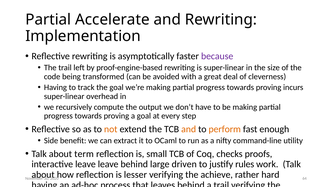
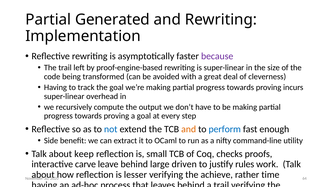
Accelerate: Accelerate -> Generated
not colour: orange -> blue
perform colour: orange -> blue
about term: term -> keep
interactive leave: leave -> carve
hard: hard -> time
